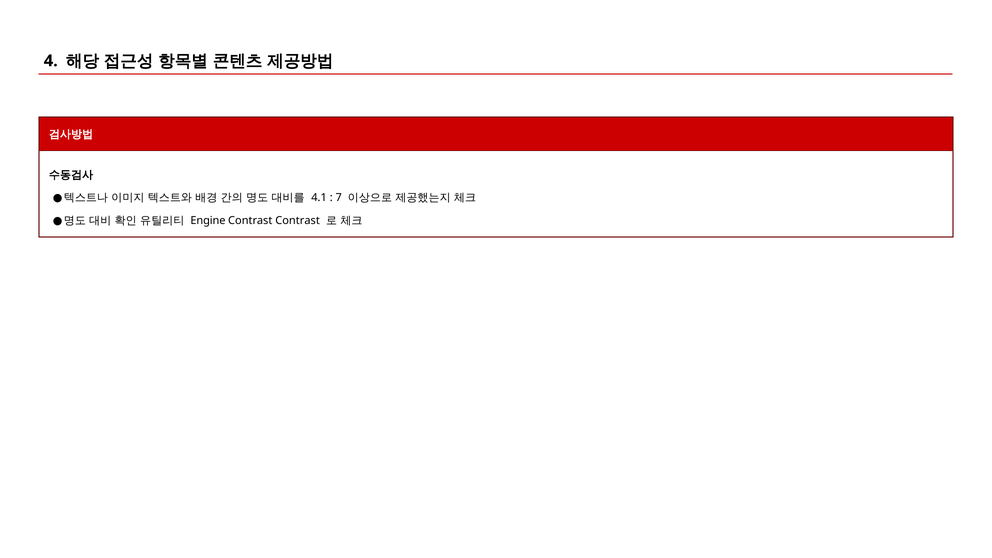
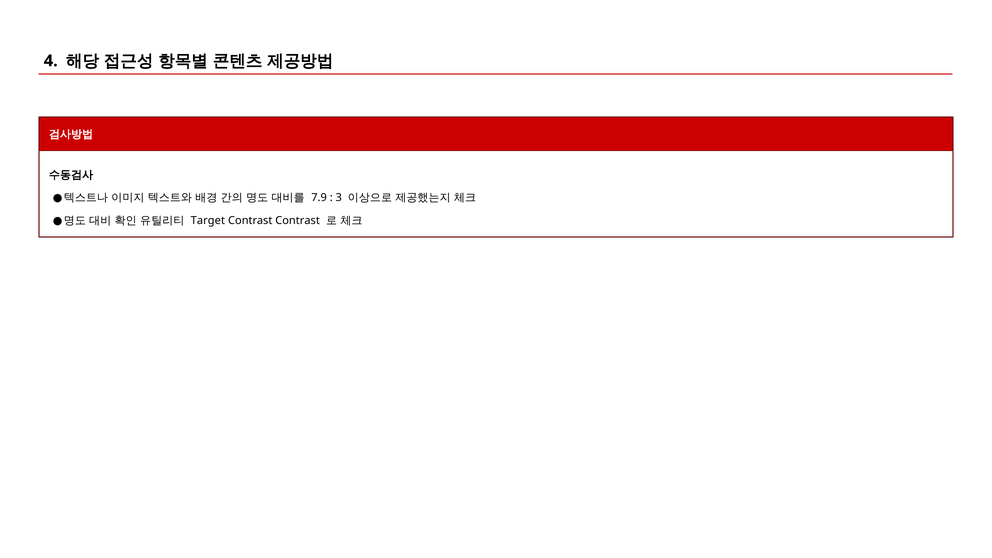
4.1: 4.1 -> 7.9
7: 7 -> 3
Engine: Engine -> Target
